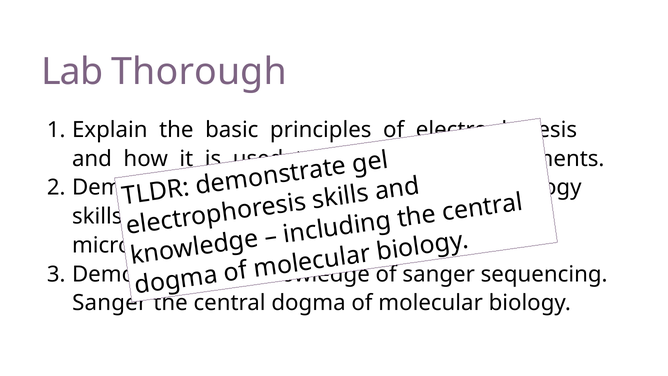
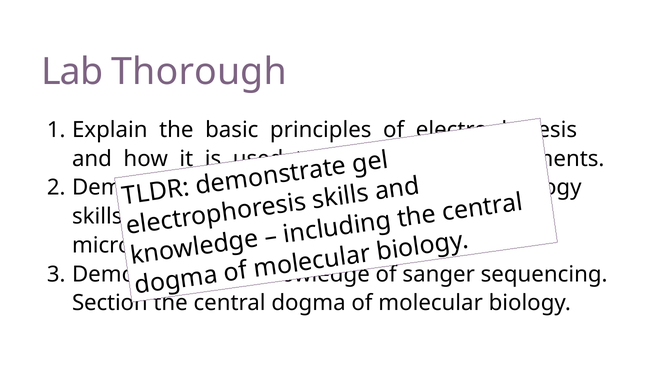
Sanger at (110, 303): Sanger -> Section
